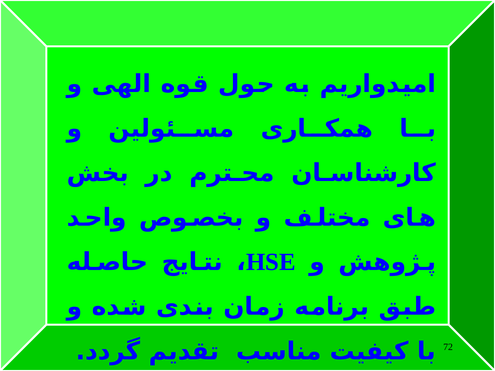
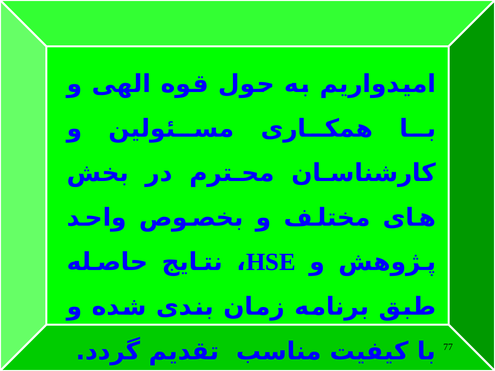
72: 72 -> 77
